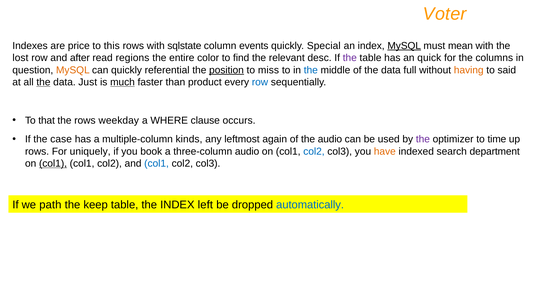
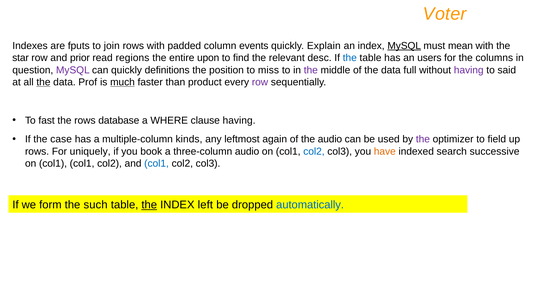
price: price -> fputs
this: this -> join
sqlstate: sqlstate -> padded
Special: Special -> Explain
lost: lost -> star
after: after -> prior
color: color -> upon
the at (350, 58) colour: purple -> blue
quick: quick -> users
MySQL at (73, 70) colour: orange -> purple
referential: referential -> definitions
position underline: present -> none
the at (311, 70) colour: blue -> purple
having at (469, 70) colour: orange -> purple
Just: Just -> Prof
row at (260, 82) colour: blue -> purple
that: that -> fast
weekday: weekday -> database
clause occurs: occurs -> having
time: time -> field
department: department -> successive
col1 at (53, 163) underline: present -> none
path: path -> form
keep: keep -> such
the at (149, 205) underline: none -> present
